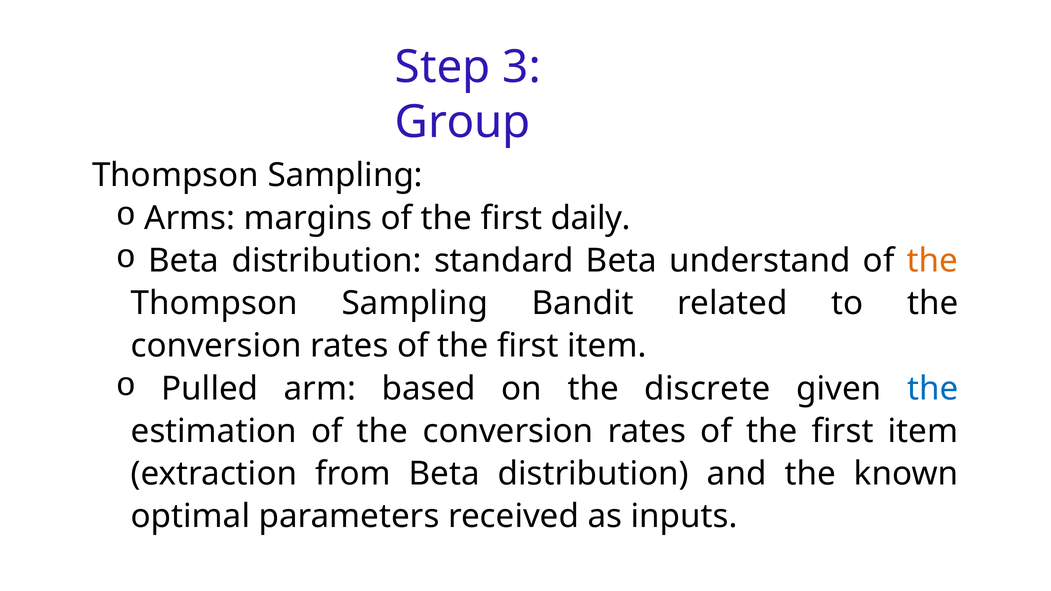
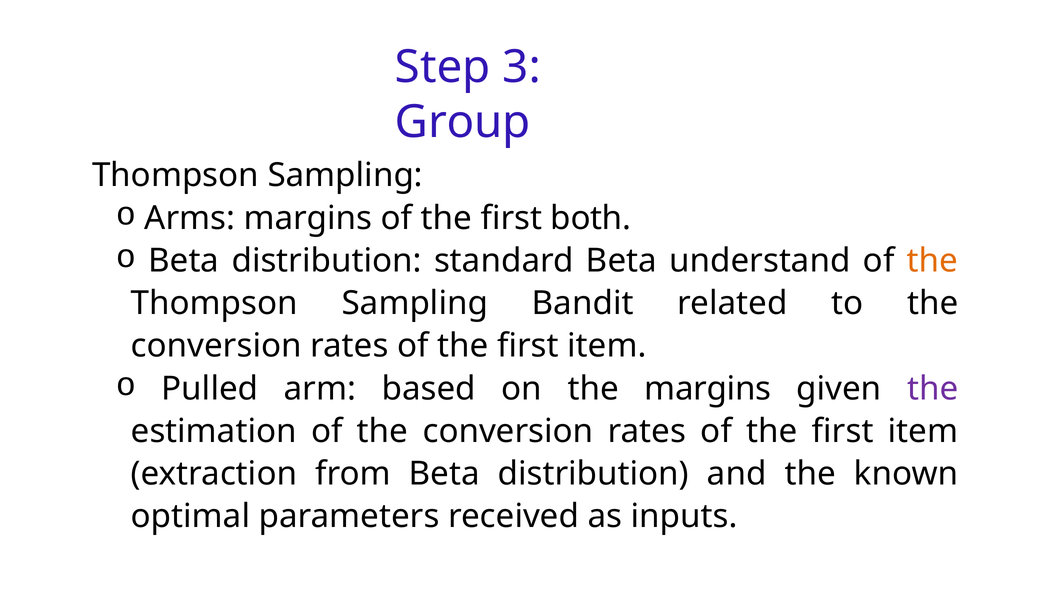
daily: daily -> both
the discrete: discrete -> margins
the at (933, 389) colour: blue -> purple
